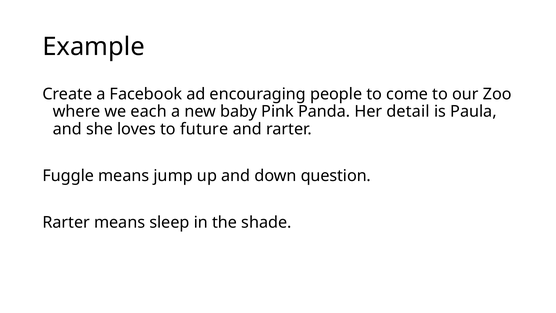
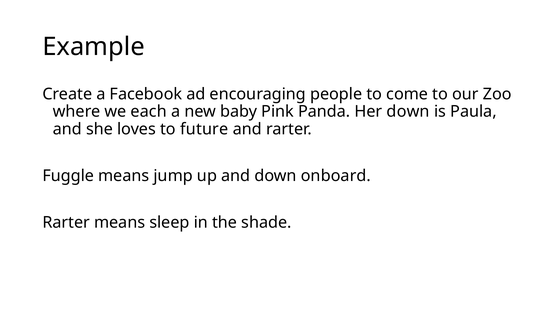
Her detail: detail -> down
question: question -> onboard
